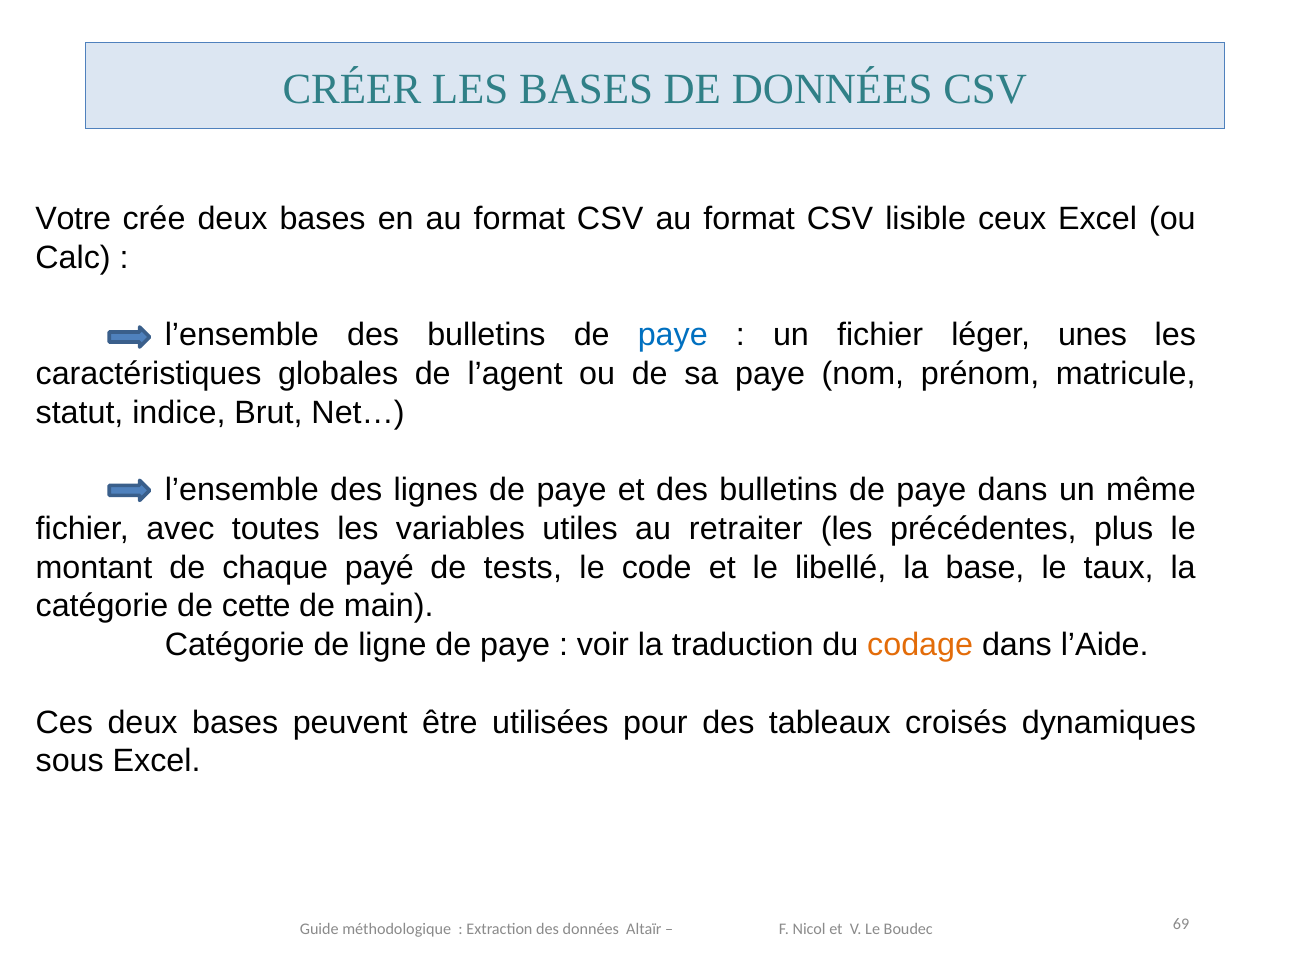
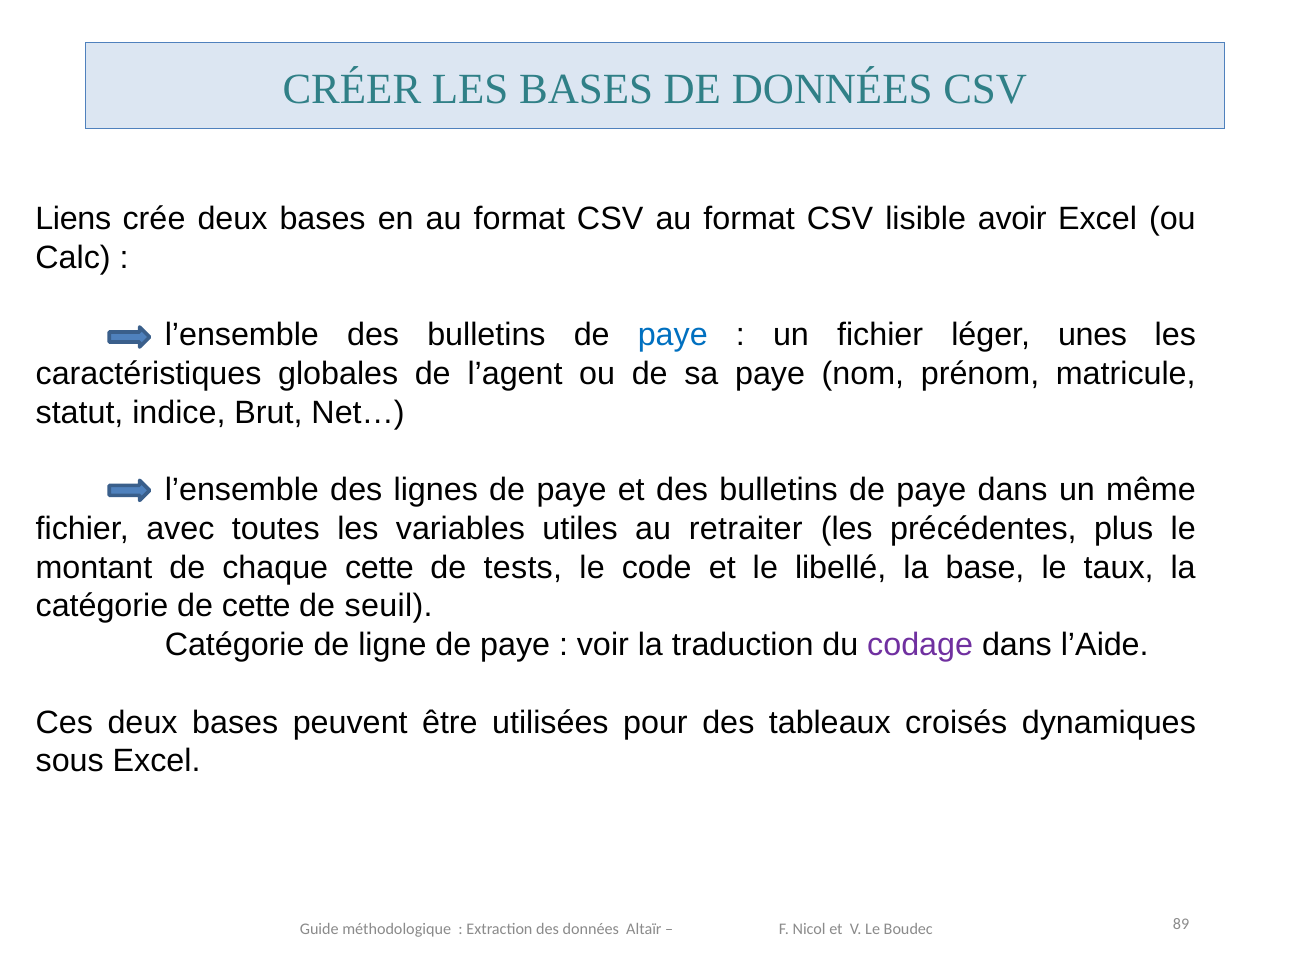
Votre: Votre -> Liens
ceux: ceux -> avoir
chaque payé: payé -> cette
main: main -> seuil
codage colour: orange -> purple
69: 69 -> 89
